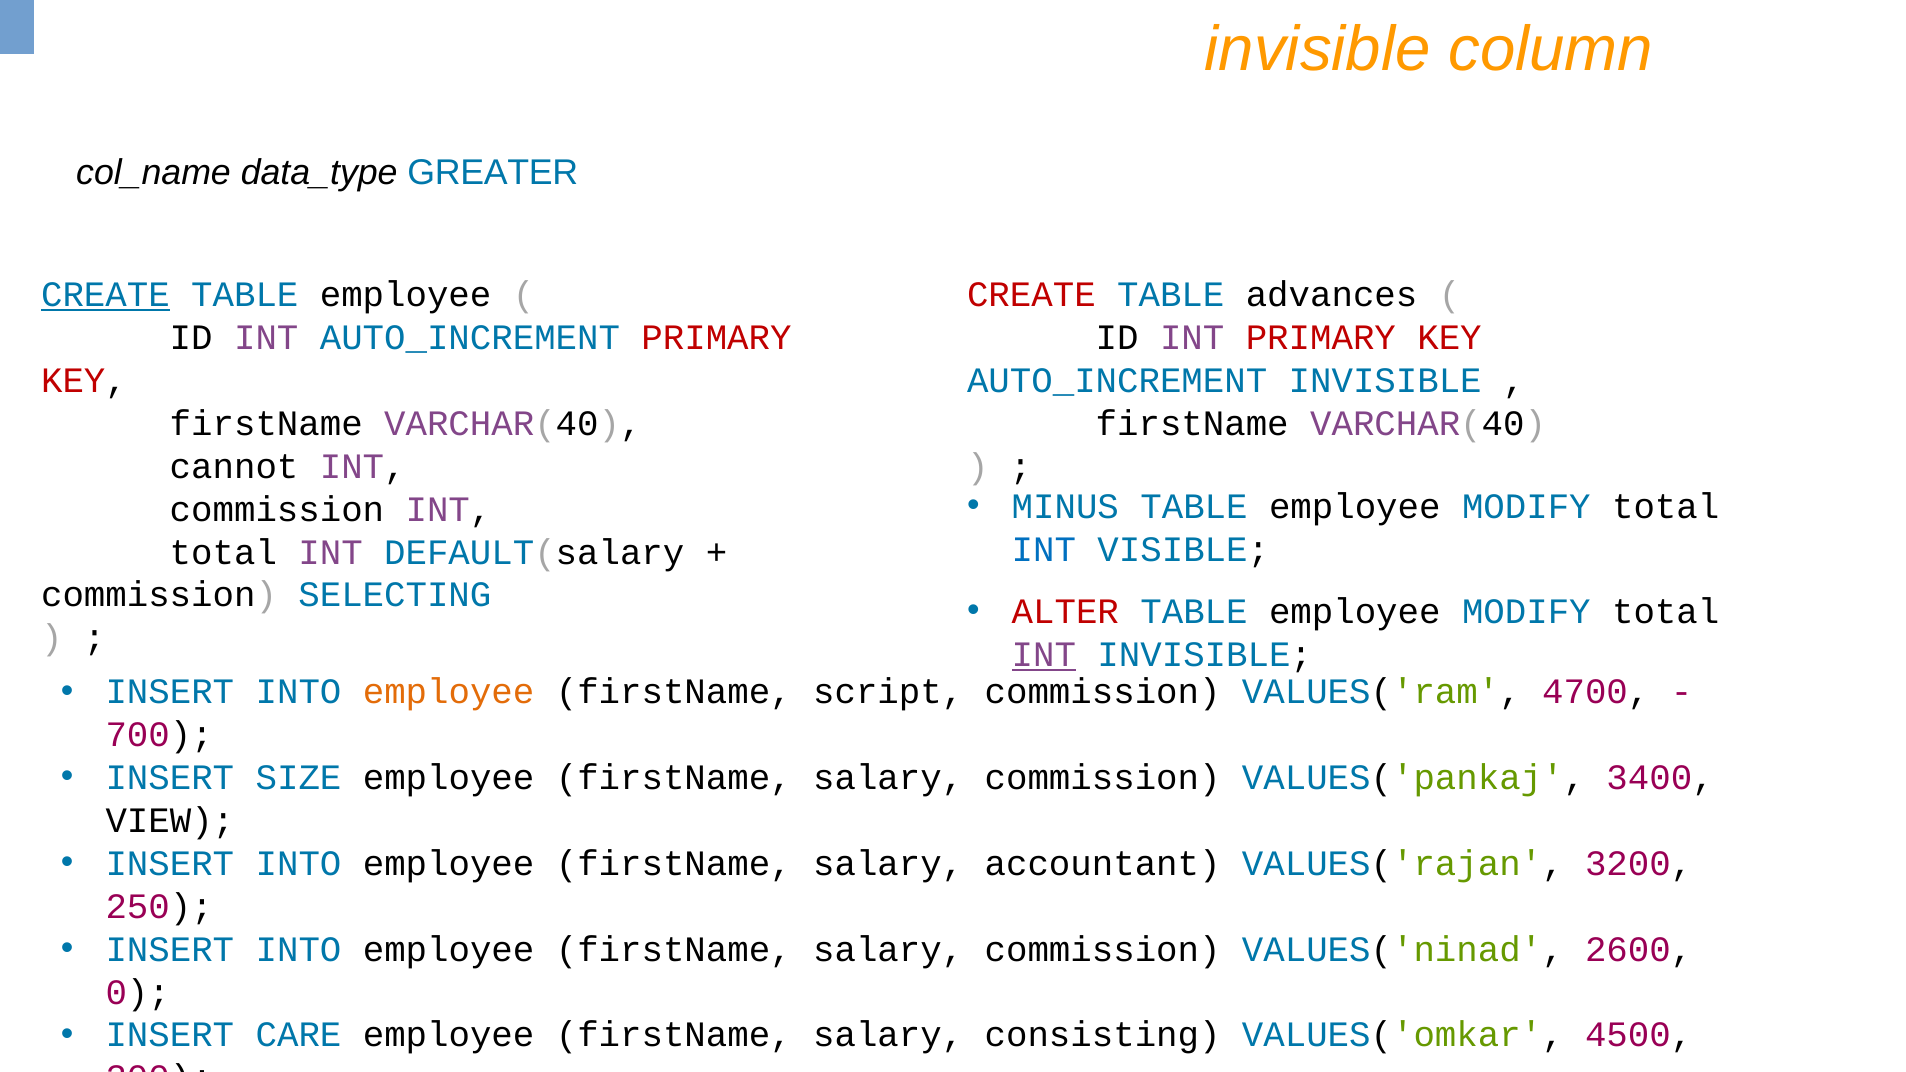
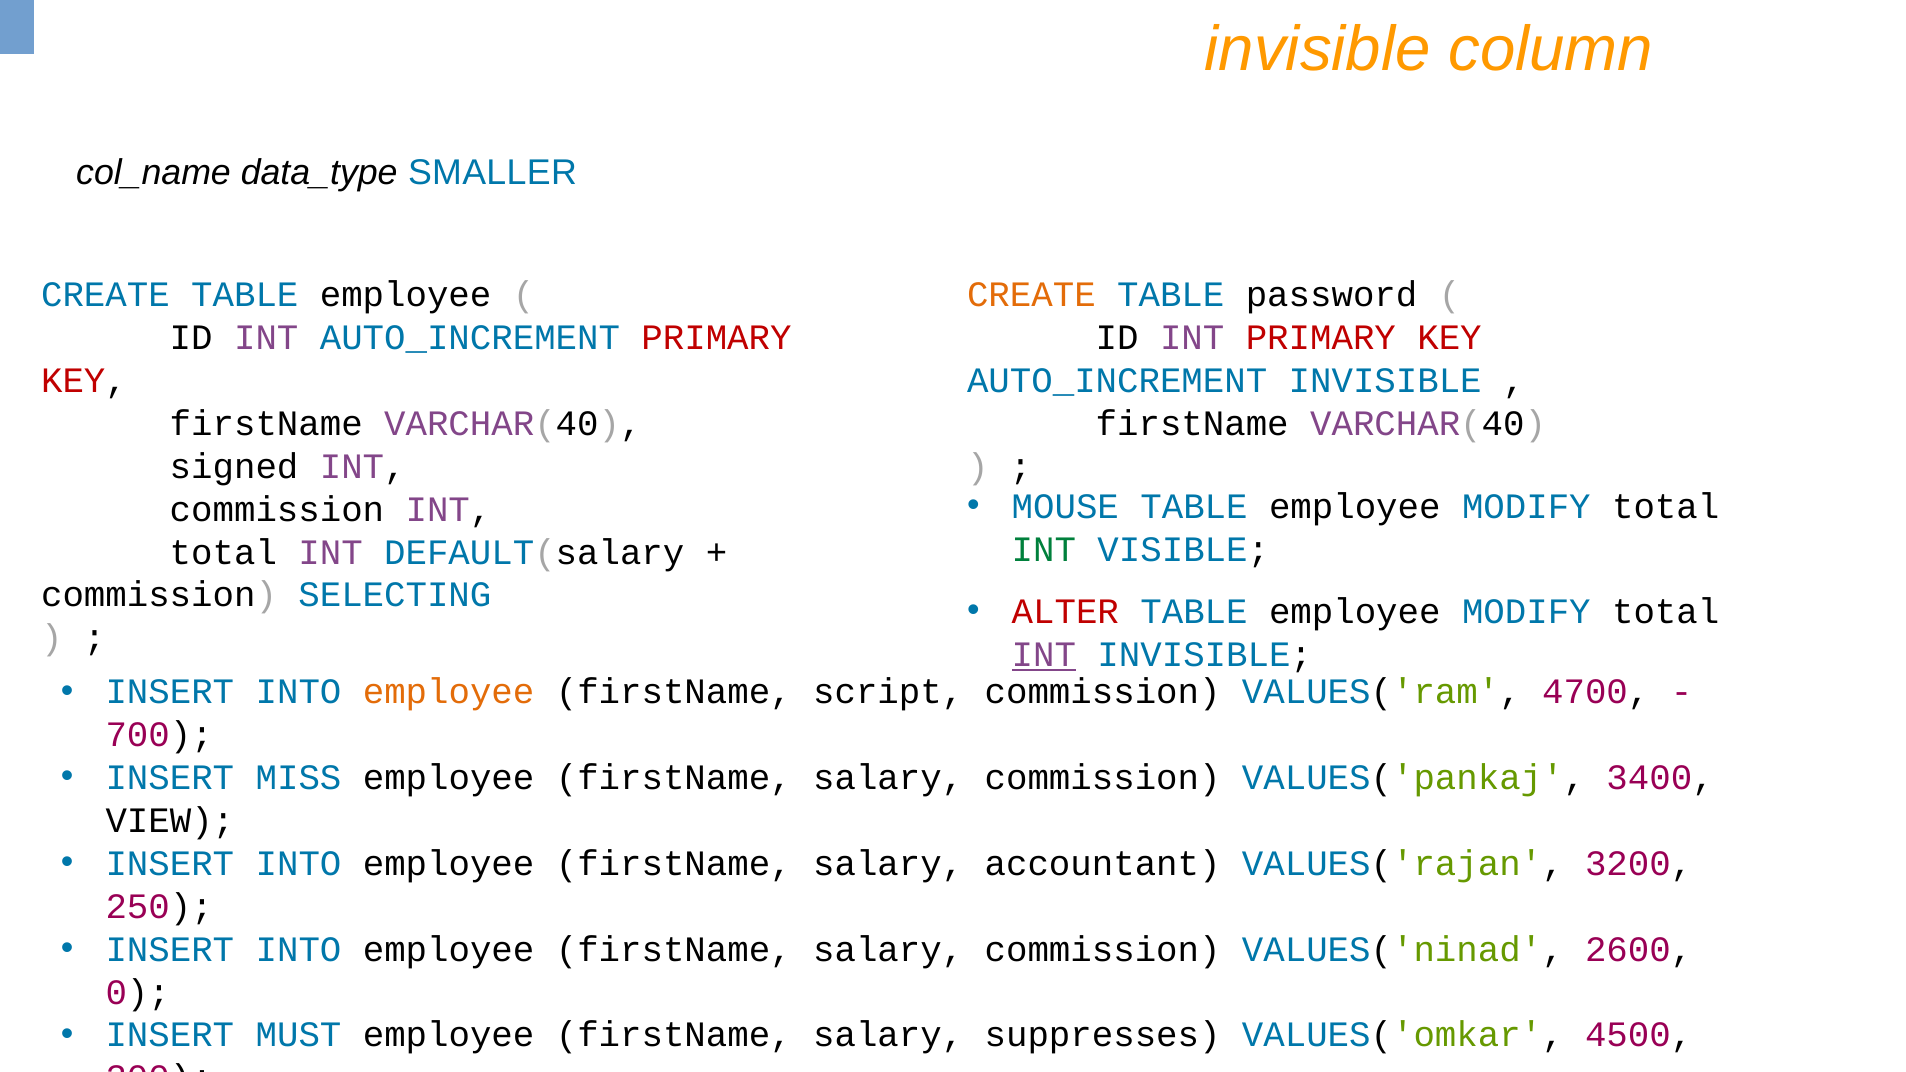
GREATER: GREATER -> SMALLER
CREATE at (105, 295) underline: present -> none
CREATE at (1031, 295) colour: red -> orange
advances: advances -> password
cannot: cannot -> signed
MINUS: MINUS -> MOUSE
INT at (1044, 550) colour: blue -> green
SIZE: SIZE -> MISS
CARE: CARE -> MUST
consisting: consisting -> suppresses
